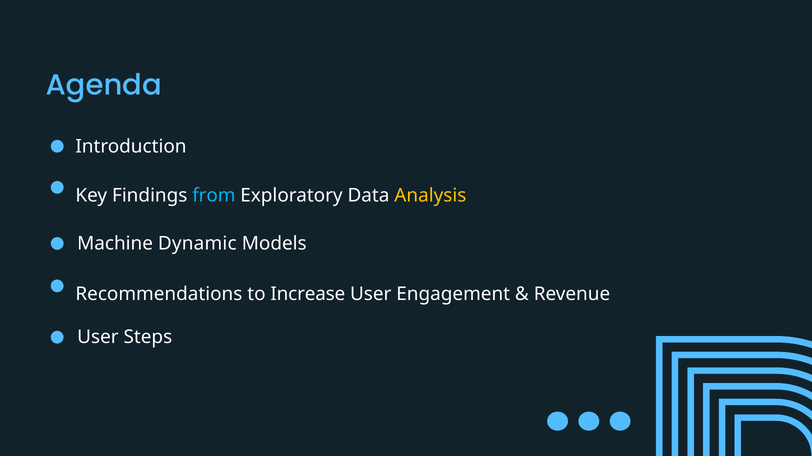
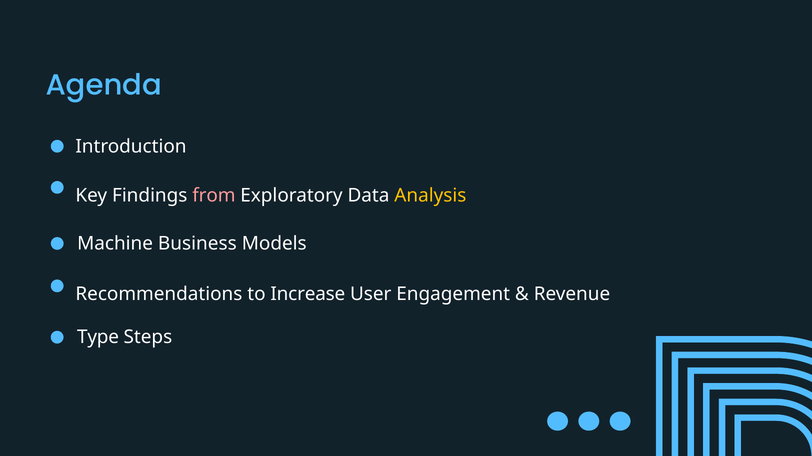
from colour: light blue -> pink
Dynamic: Dynamic -> Business
User at (98, 338): User -> Type
